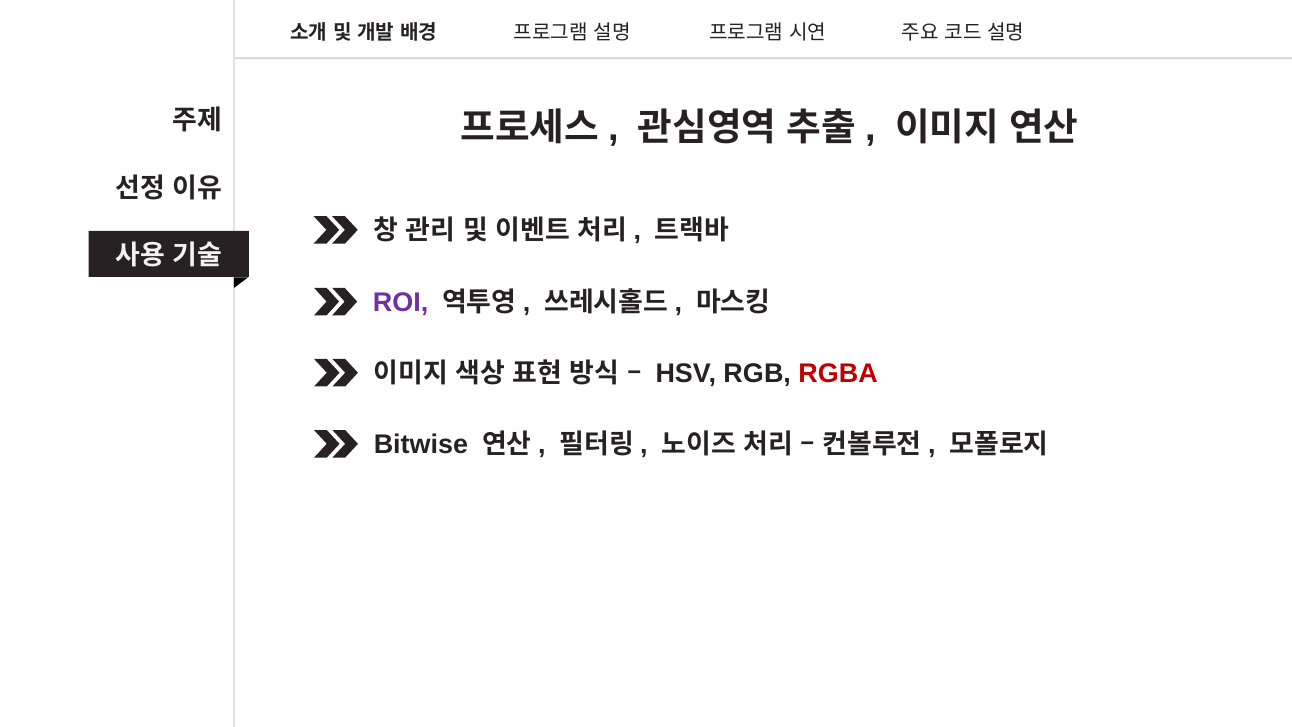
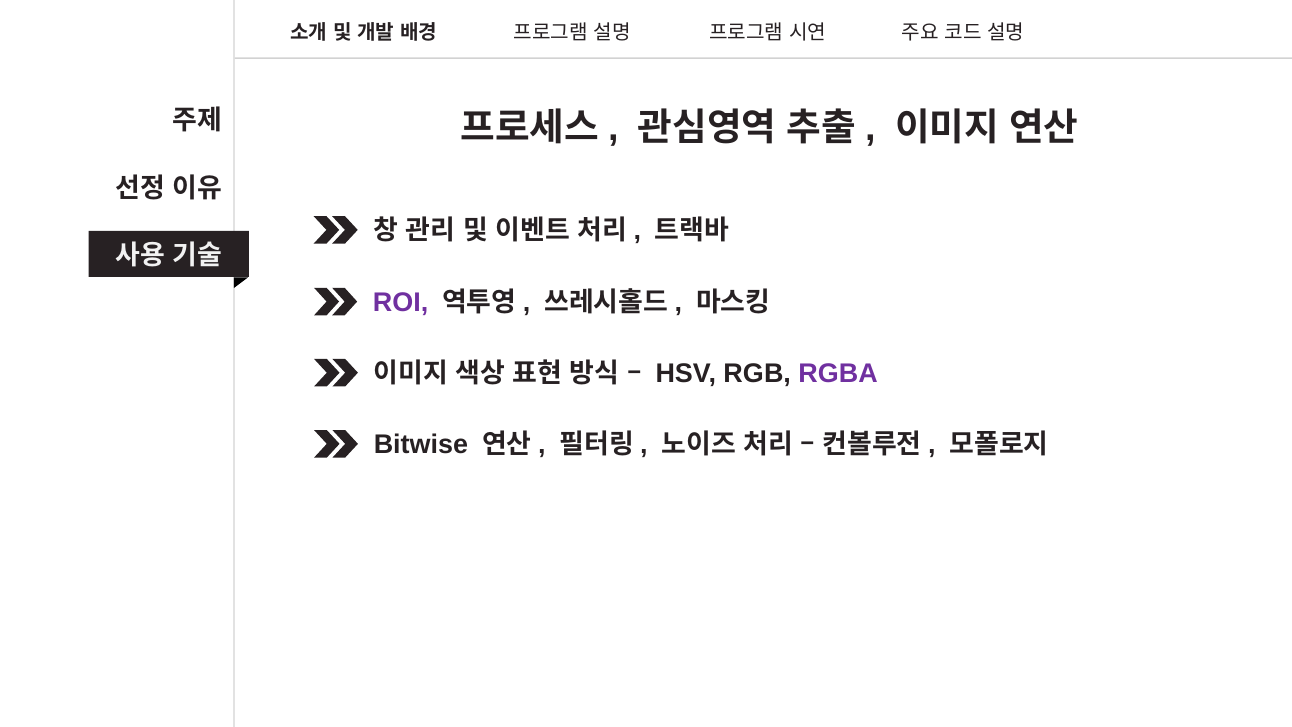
RGBA colour: red -> purple
